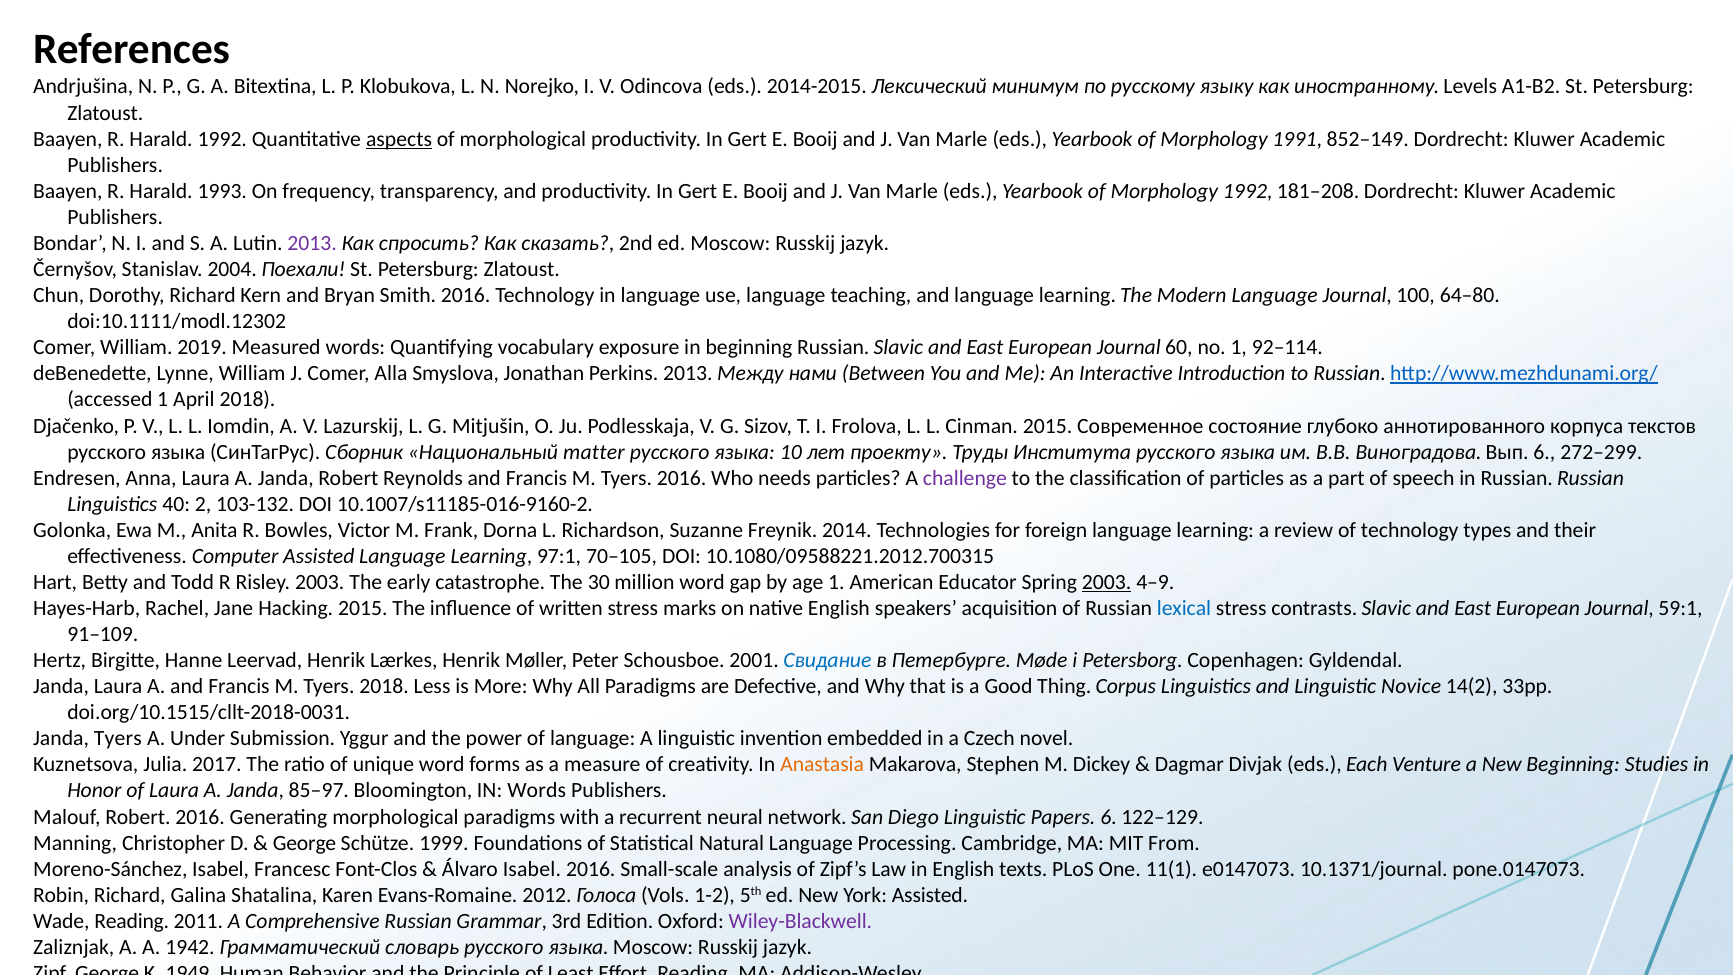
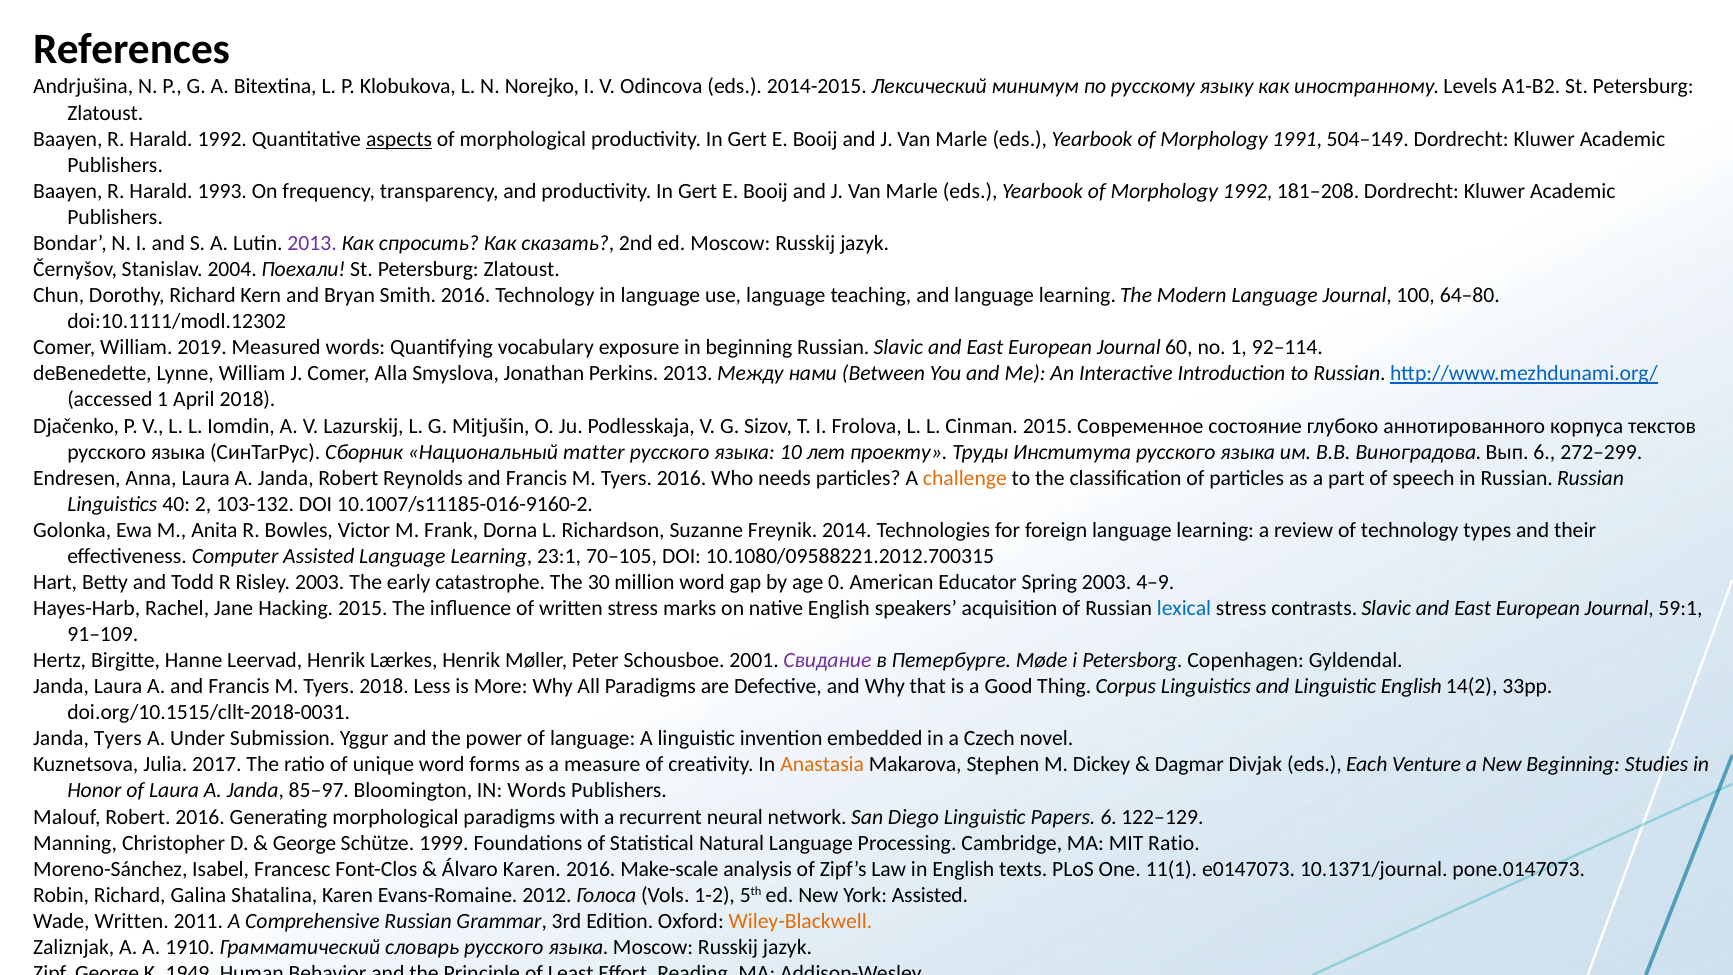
852–149: 852–149 -> 504–149
challenge colour: purple -> orange
97:1: 97:1 -> 23:1
age 1: 1 -> 0
2003 at (1107, 582) underline: present -> none
Свидание colour: blue -> purple
Linguistic Novice: Novice -> English
MIT From: From -> Ratio
Álvaro Isabel: Isabel -> Karen
Small-scale: Small-scale -> Make-scale
Wade Reading: Reading -> Written
Wiley-Blackwell colour: purple -> orange
1942: 1942 -> 1910
